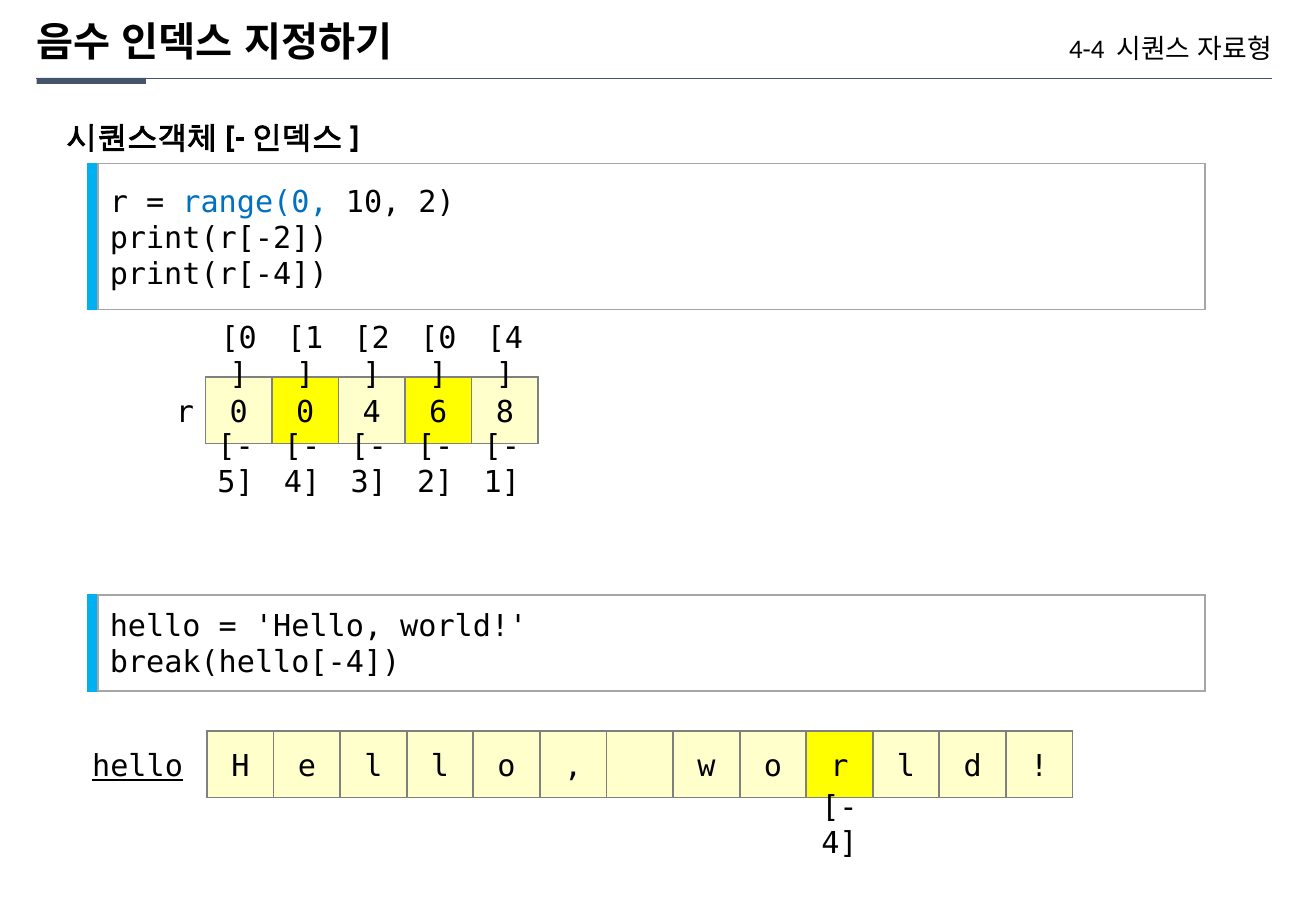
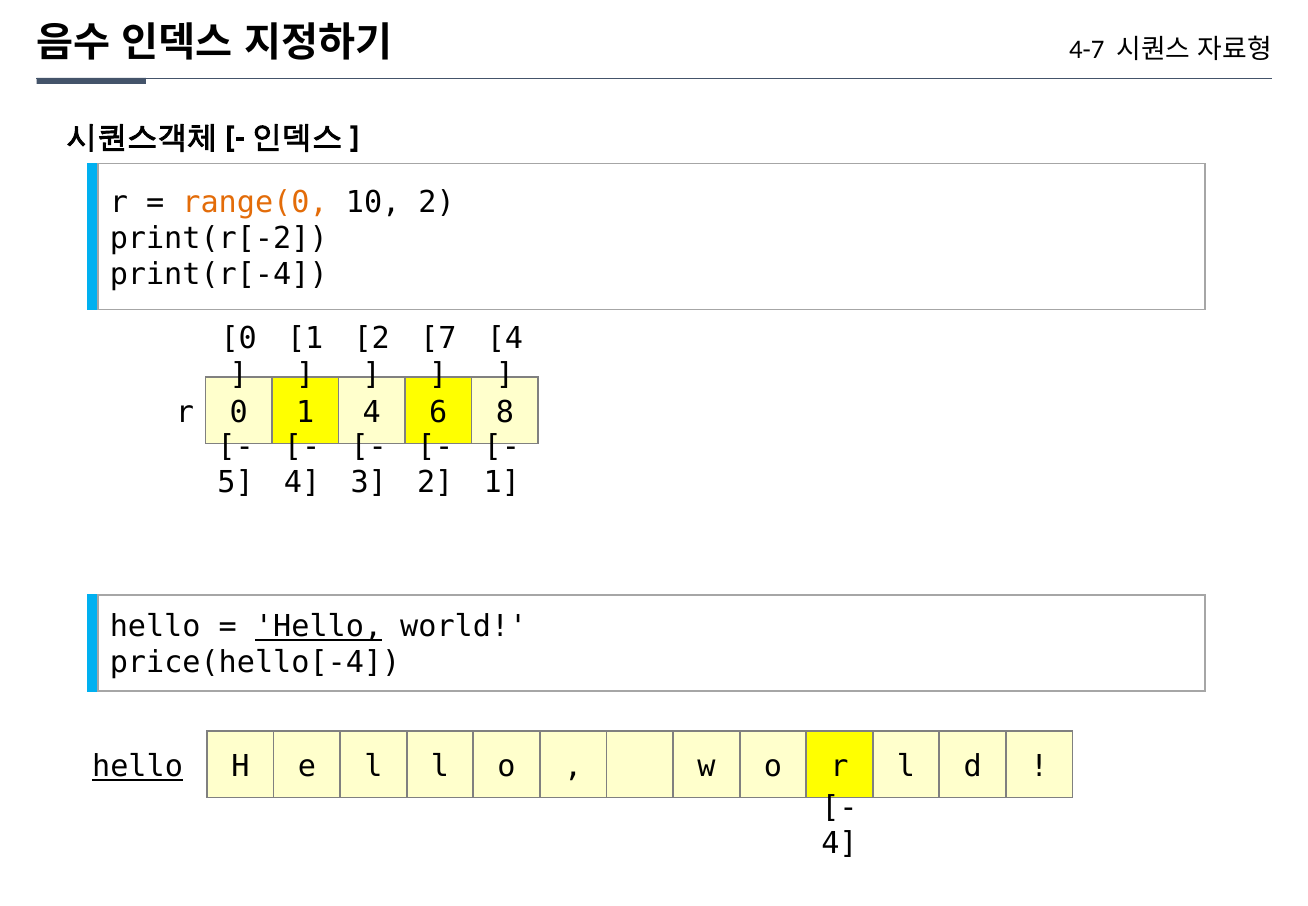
4-4: 4-4 -> 4-7
range(0 colour: blue -> orange
0 at (438, 339): 0 -> 7
0 0: 0 -> 1
Hello at (319, 626) underline: none -> present
break(hello[-4: break(hello[-4 -> price(hello[-4
